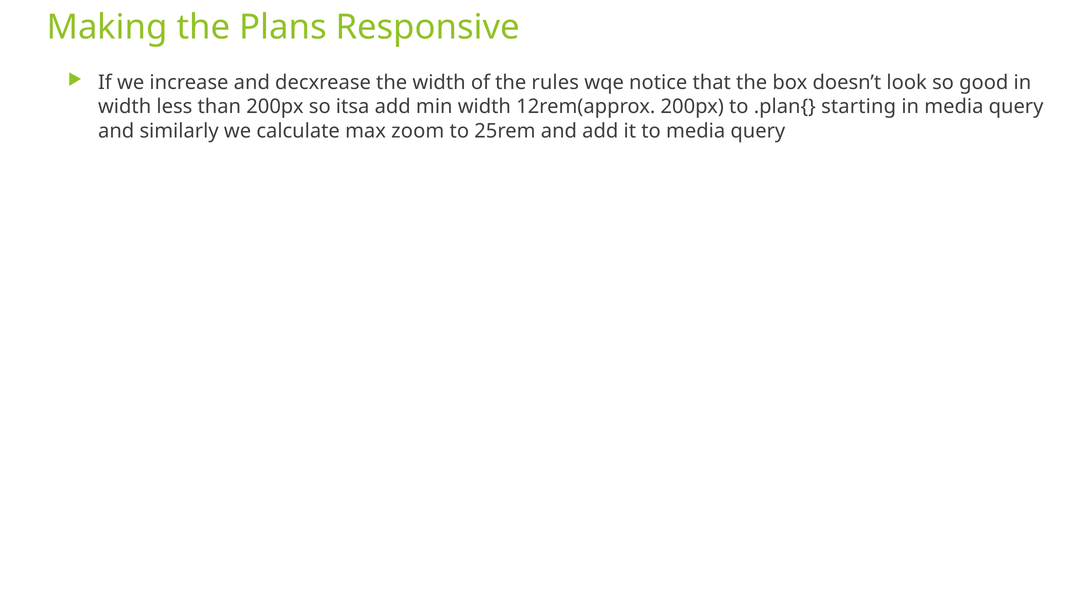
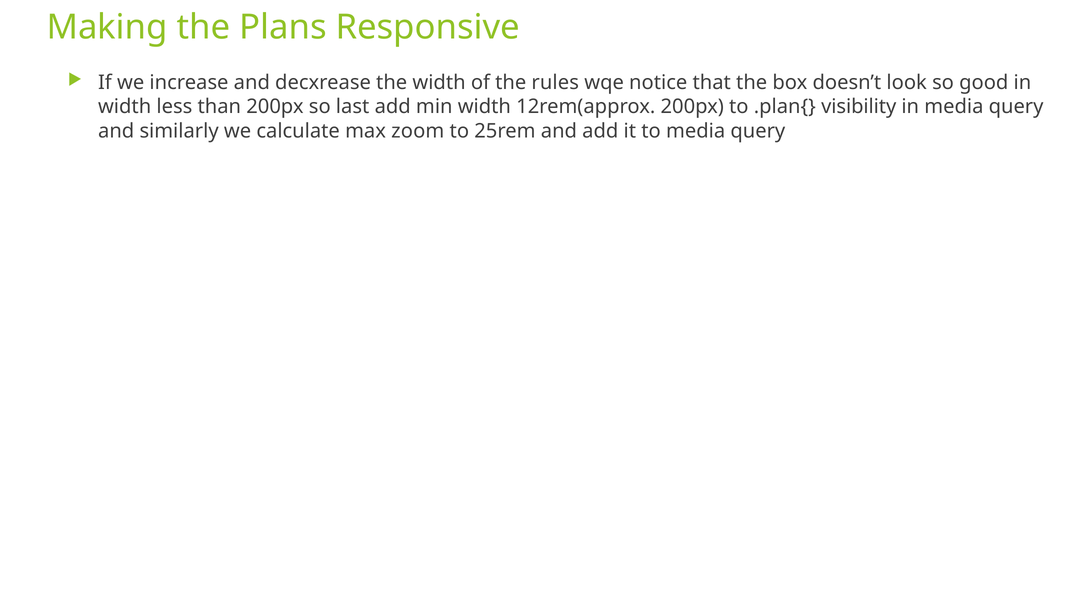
itsa: itsa -> last
starting: starting -> visibility
